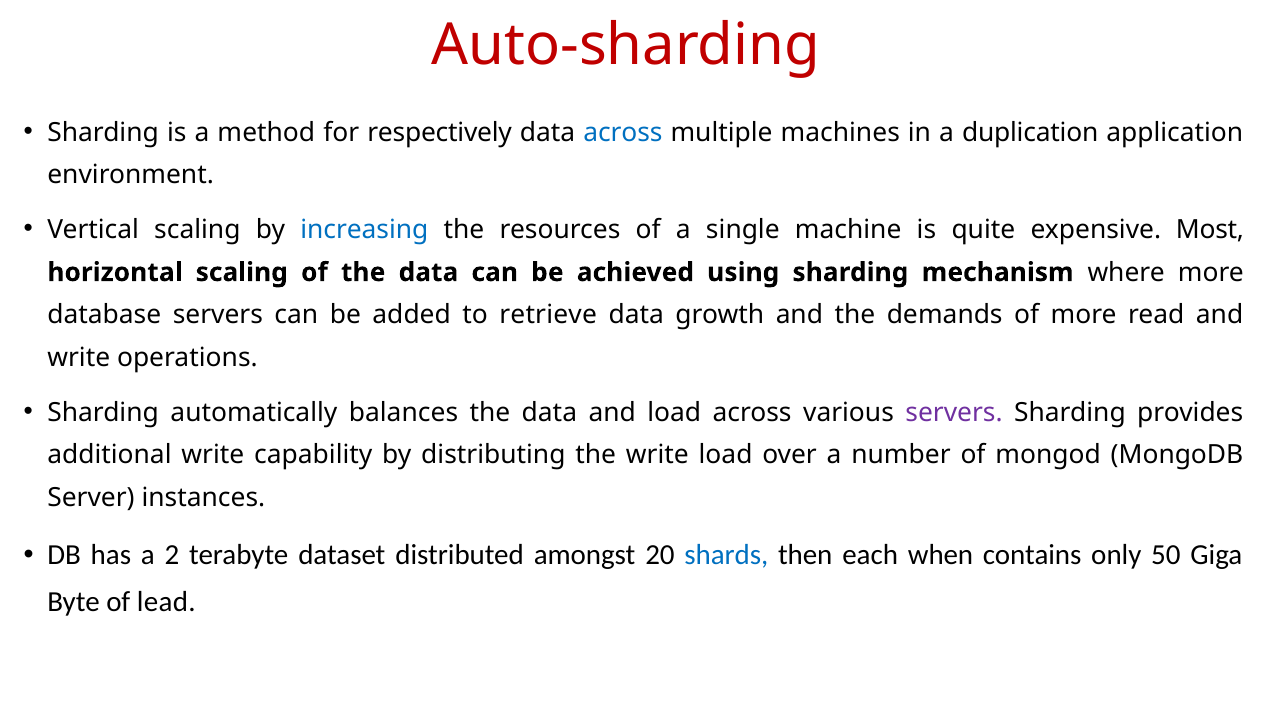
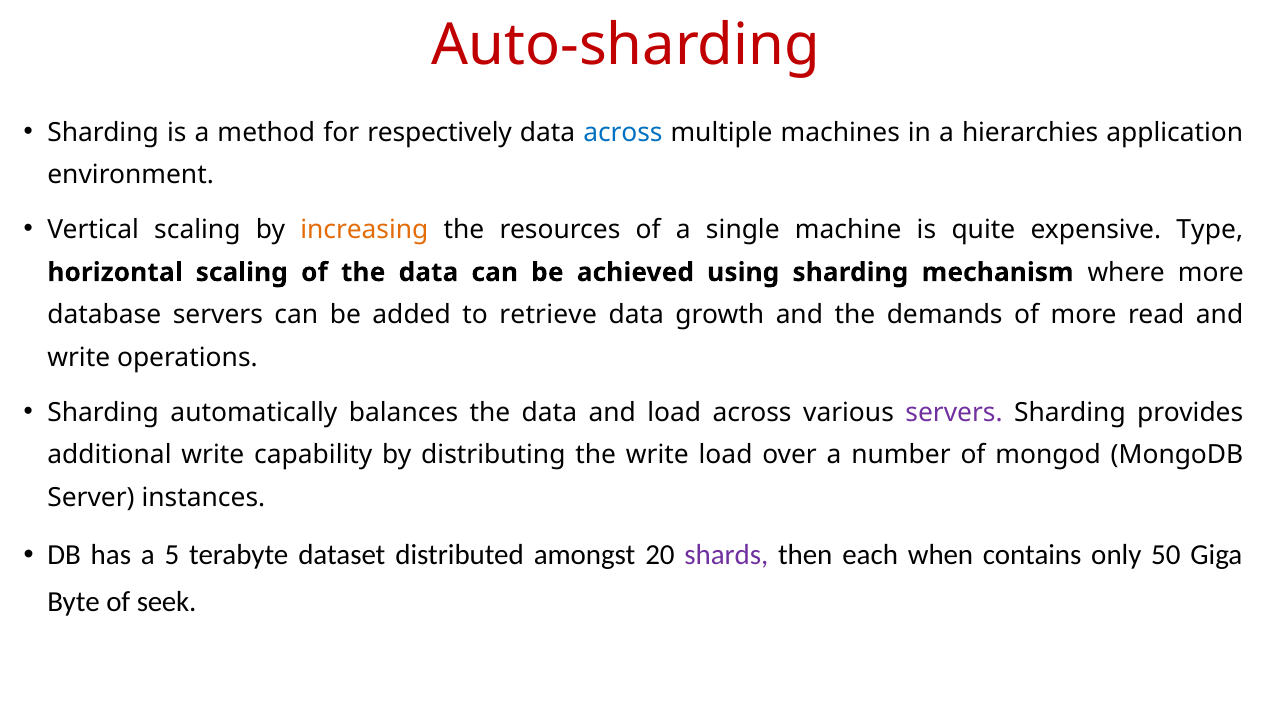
duplication: duplication -> hierarchies
increasing colour: blue -> orange
Most: Most -> Type
2: 2 -> 5
shards colour: blue -> purple
lead: lead -> seek
